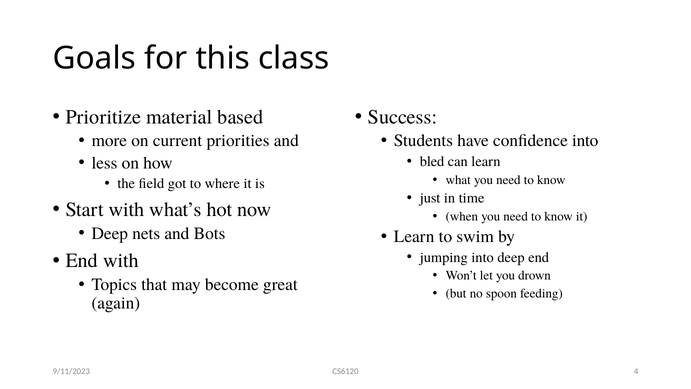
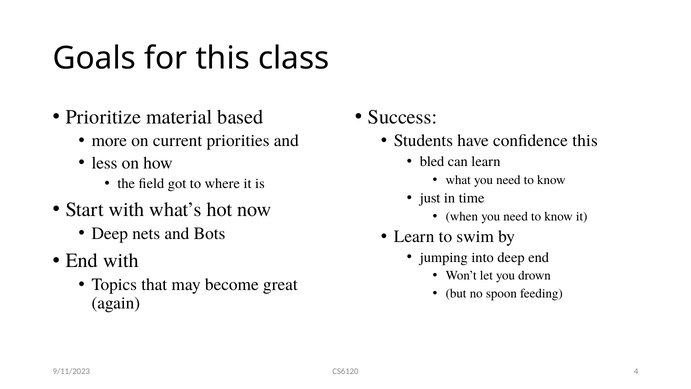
confidence into: into -> this
